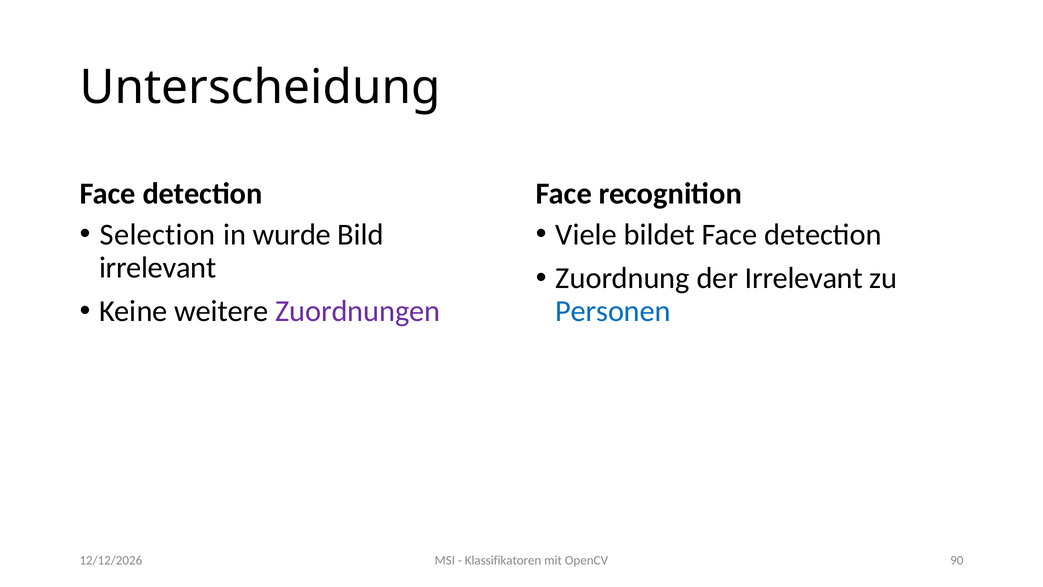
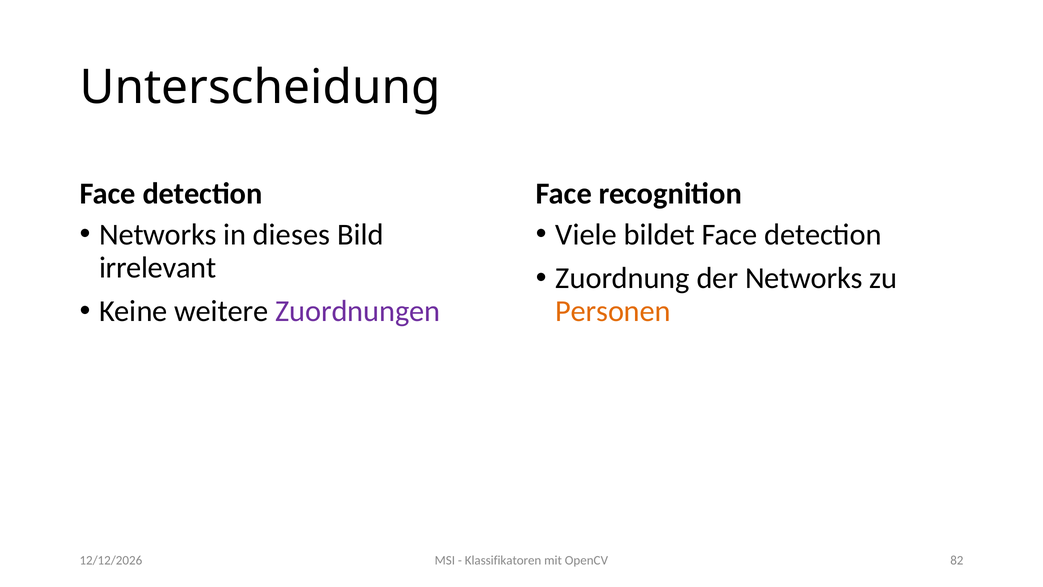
Selection at (158, 234): Selection -> Networks
wurde: wurde -> dieses
der Irrelevant: Irrelevant -> Networks
Personen colour: blue -> orange
90: 90 -> 82
